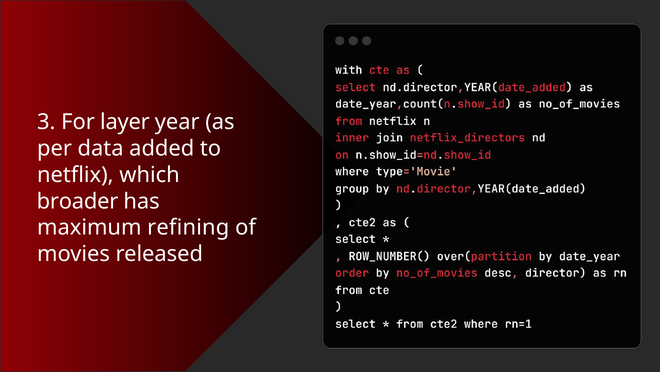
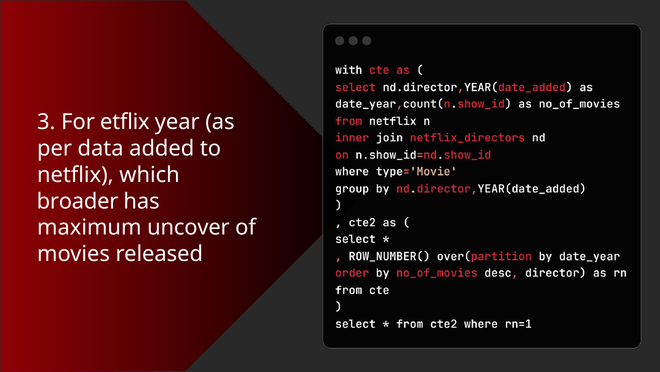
layer: layer -> etflix
refining: refining -> uncover
